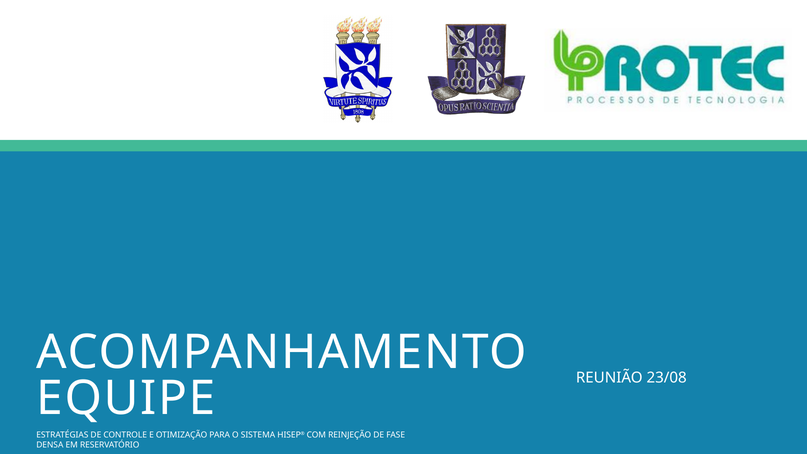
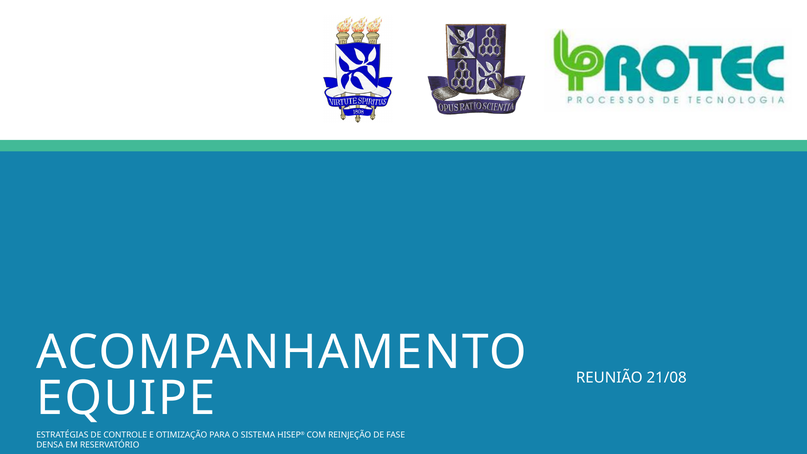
23/08: 23/08 -> 21/08
